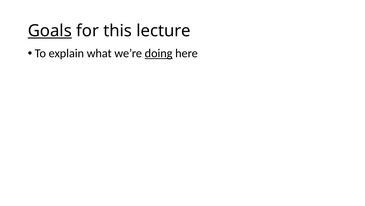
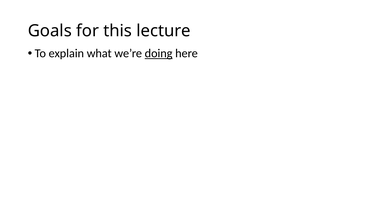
Goals underline: present -> none
